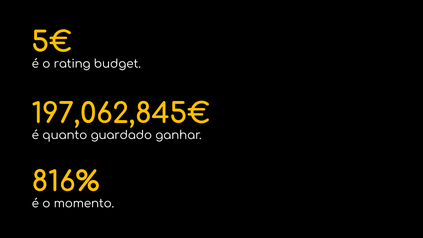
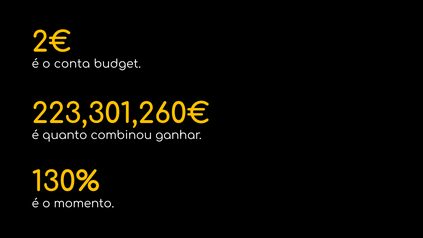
5€: 5€ -> 2€
rating: rating -> conta
197,062,845€: 197,062,845€ -> 223,301,260€
guardado: guardado -> combinou
816%: 816% -> 130%
